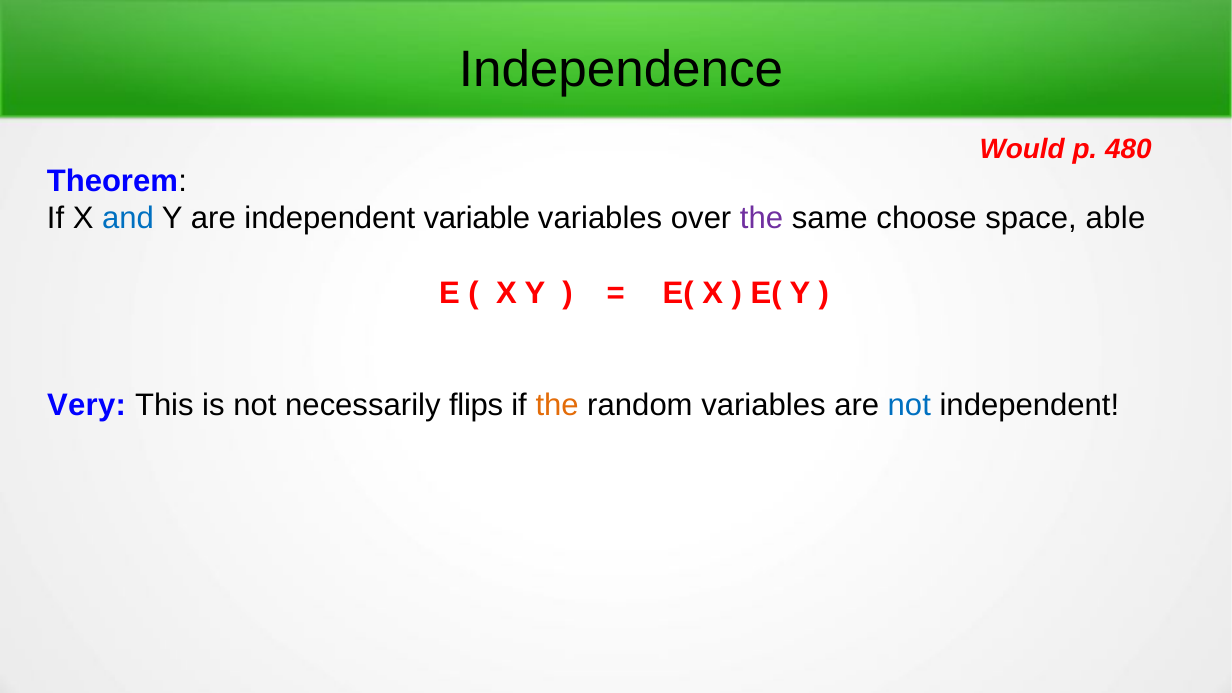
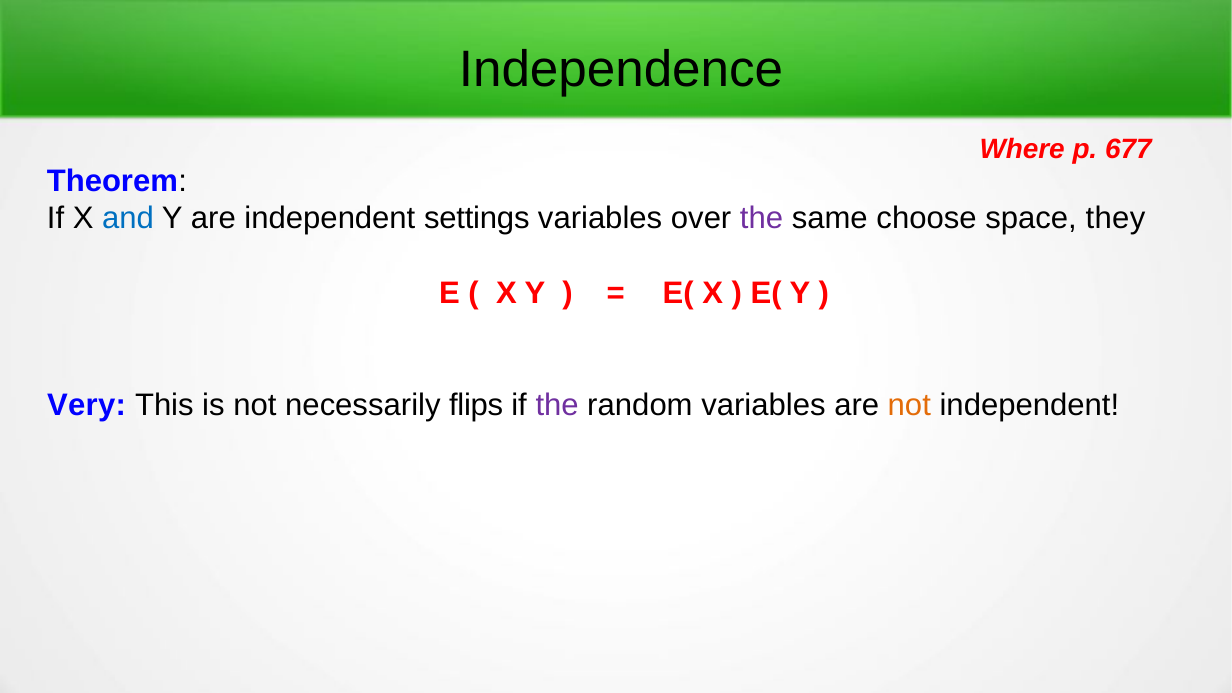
Would: Would -> Where
480: 480 -> 677
variable: variable -> settings
able: able -> they
the at (557, 405) colour: orange -> purple
not at (909, 405) colour: blue -> orange
